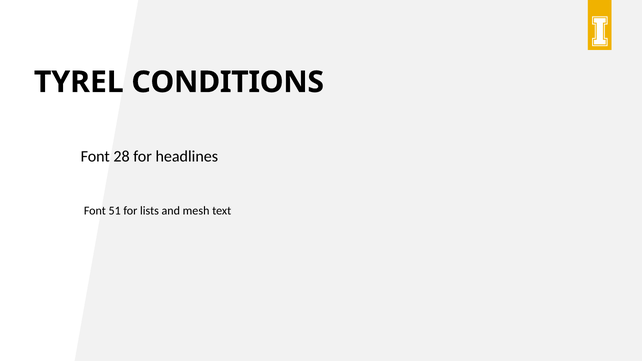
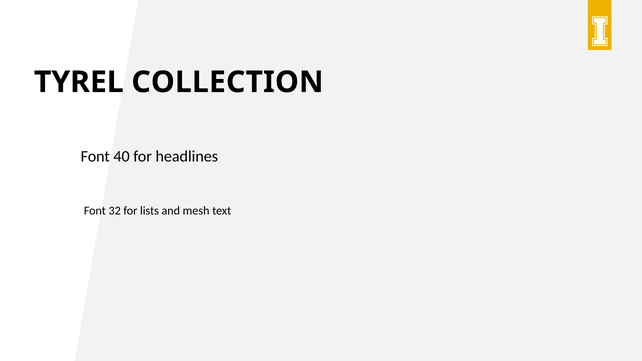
CONDITIONS: CONDITIONS -> COLLECTION
28: 28 -> 40
51: 51 -> 32
